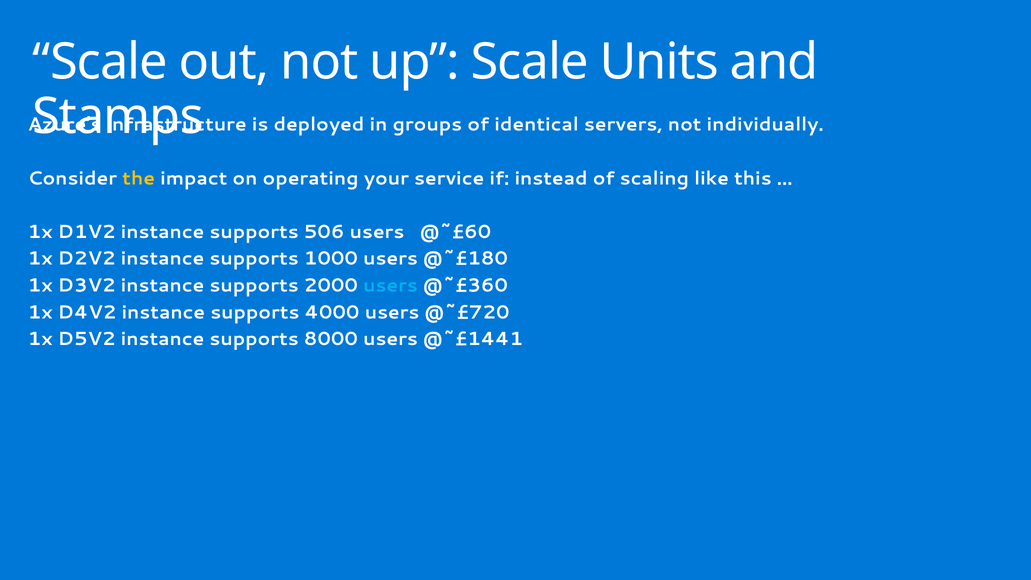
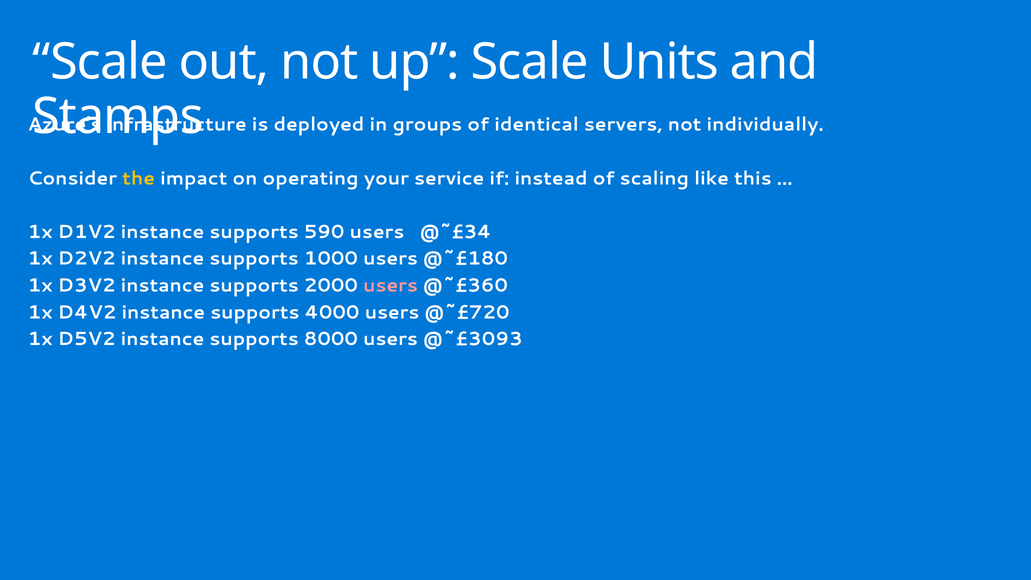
506: 506 -> 590
@~£60: @~£60 -> @~£34
users at (390, 285) colour: light blue -> pink
@~£1441: @~£1441 -> @~£3093
